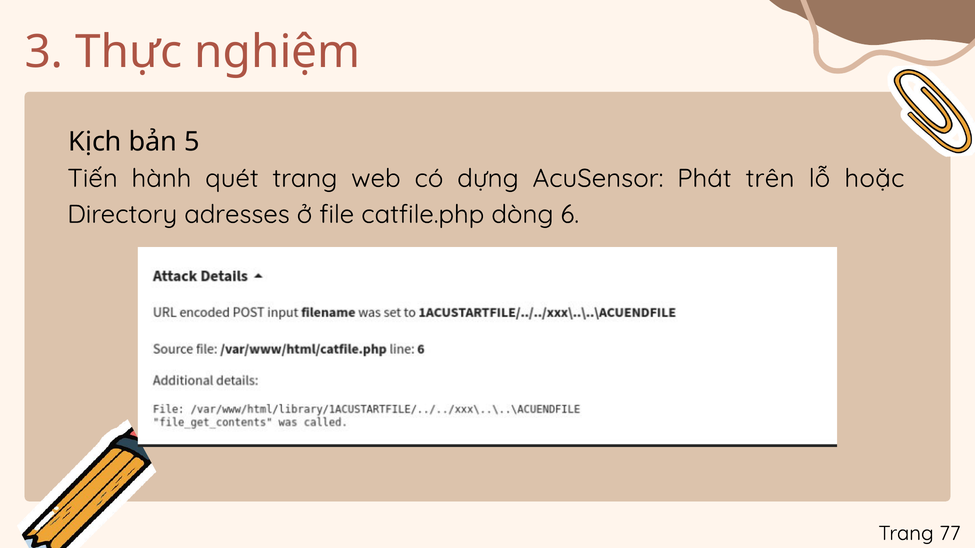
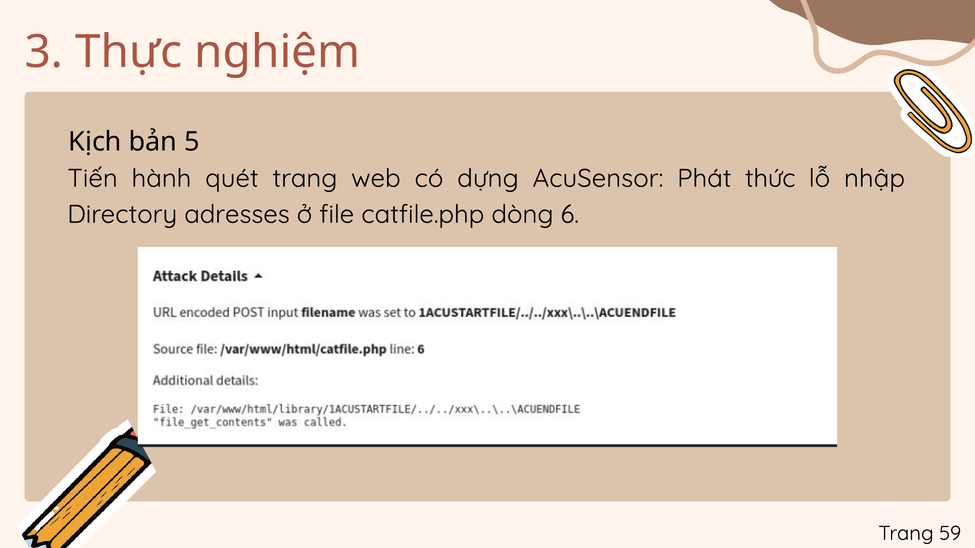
trên: trên -> thức
hoặc: hoặc -> nhập
77: 77 -> 59
